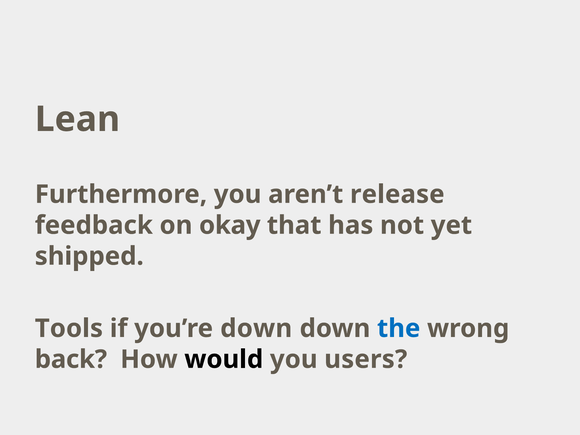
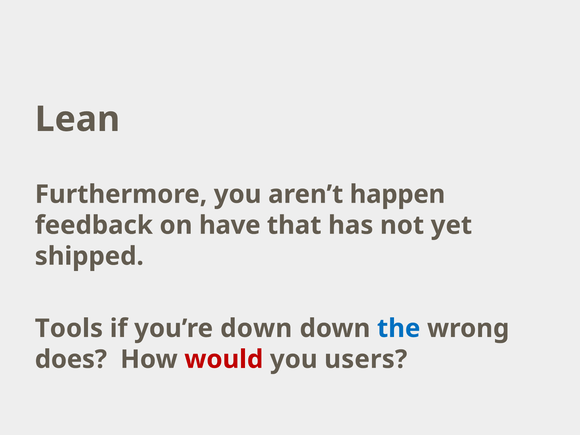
release: release -> happen
okay: okay -> have
back: back -> does
would colour: black -> red
